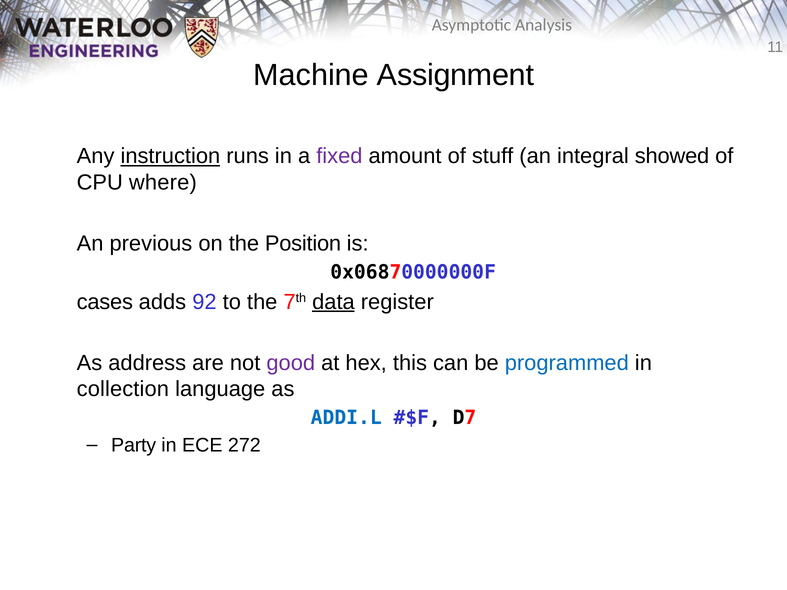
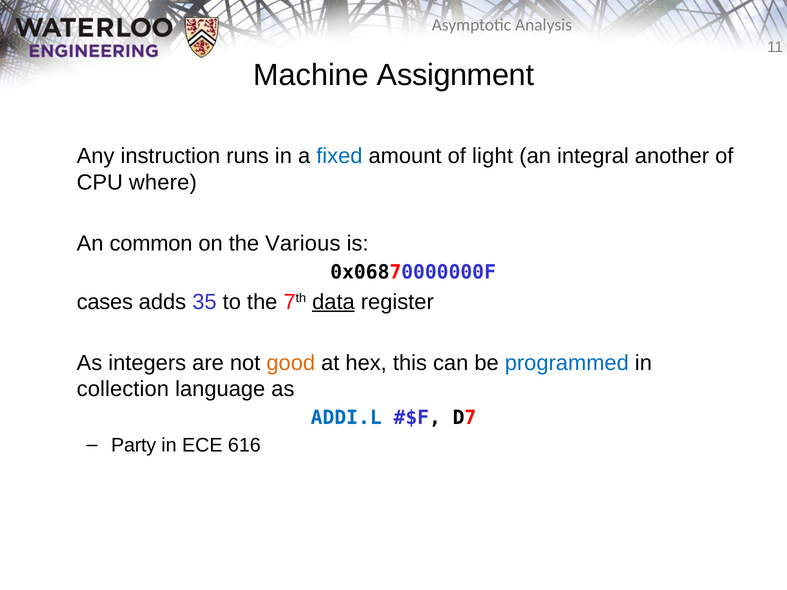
instruction underline: present -> none
fixed colour: purple -> blue
stuff: stuff -> light
showed: showed -> another
previous: previous -> common
Position: Position -> Various
92: 92 -> 35
address: address -> integers
good colour: purple -> orange
272: 272 -> 616
